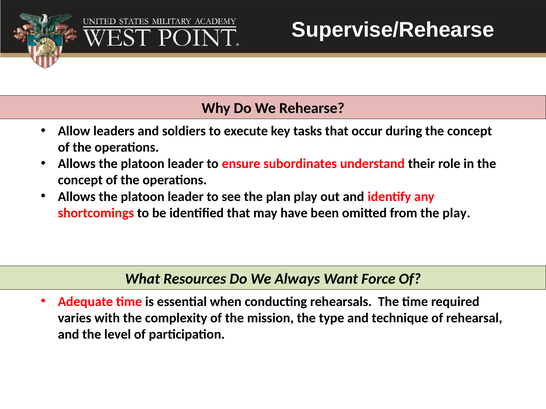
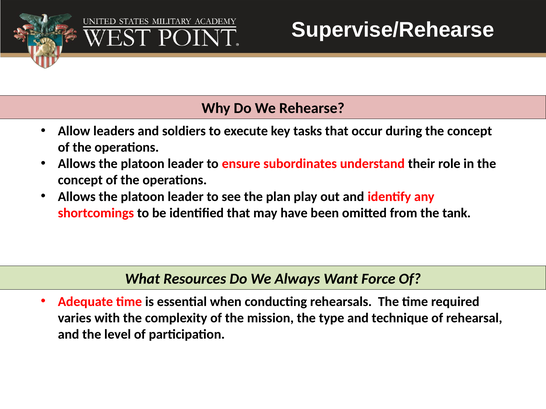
the play: play -> tank
